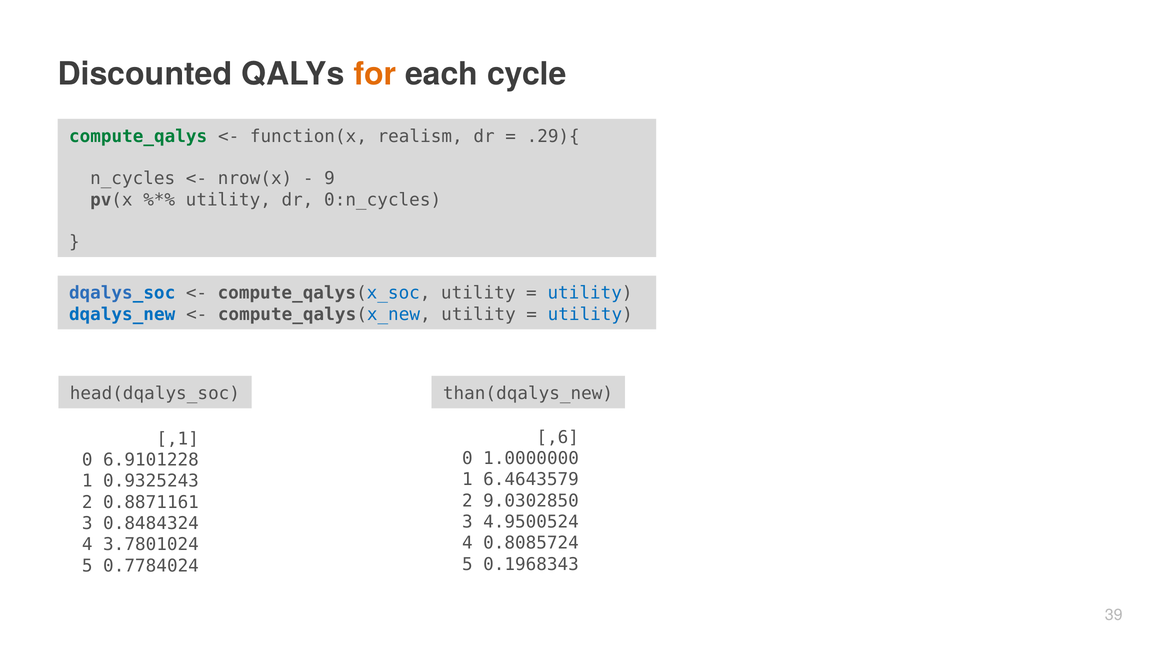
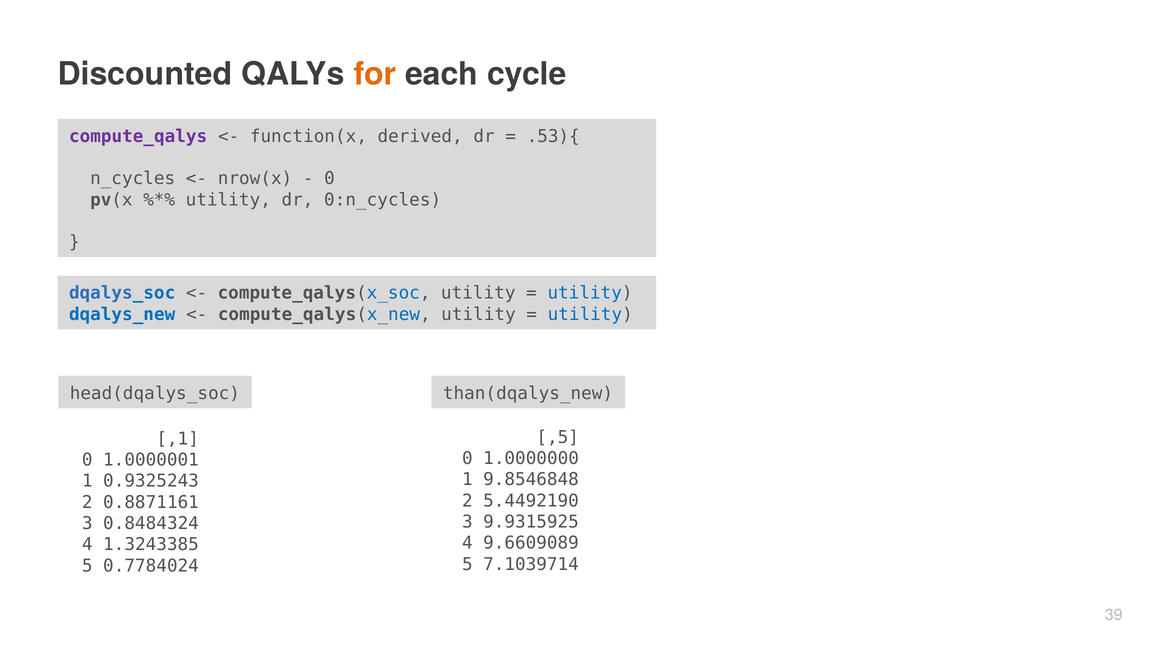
compute_qalys colour: green -> purple
realism: realism -> derived
.29){: .29){ -> .53){
9 at (330, 179): 9 -> 0
,6: ,6 -> ,5
6.9101228: 6.9101228 -> 1.0000001
6.4643579: 6.4643579 -> 9.8546848
9.0302850: 9.0302850 -> 5.4492190
4.9500524: 4.9500524 -> 9.9315925
0.8085724: 0.8085724 -> 9.6609089
3.7801024: 3.7801024 -> 1.3243385
0.1968343: 0.1968343 -> 7.1039714
